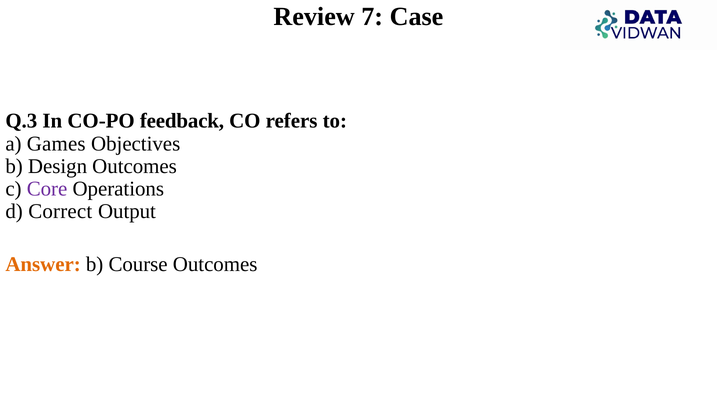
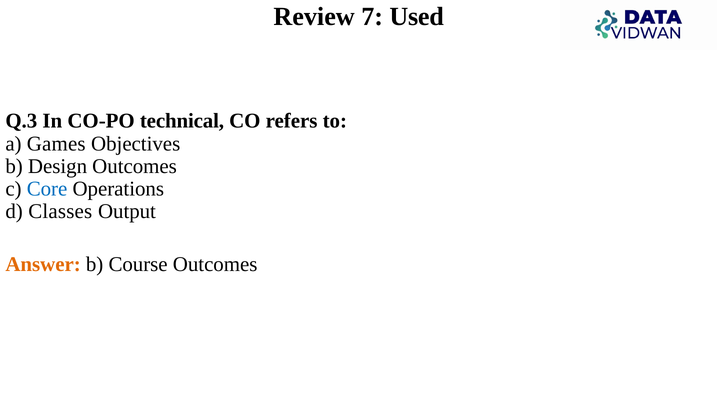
Case: Case -> Used
feedback: feedback -> technical
Core colour: purple -> blue
Correct: Correct -> Classes
